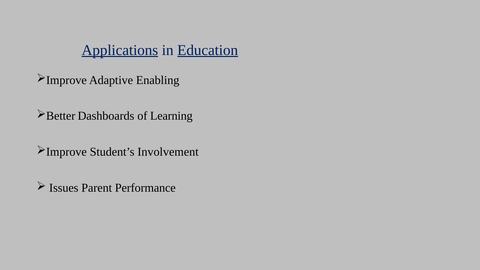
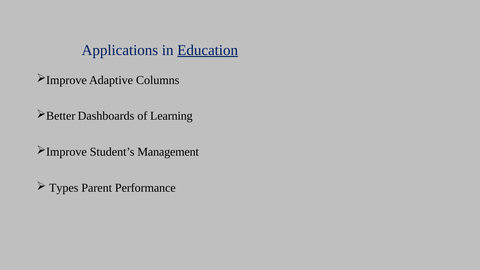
Applications underline: present -> none
Enabling: Enabling -> Columns
Involvement: Involvement -> Management
Issues: Issues -> Types
